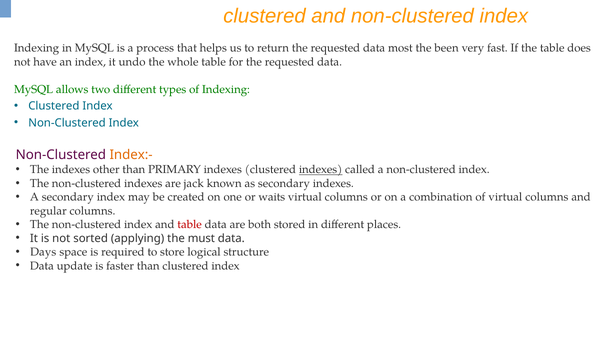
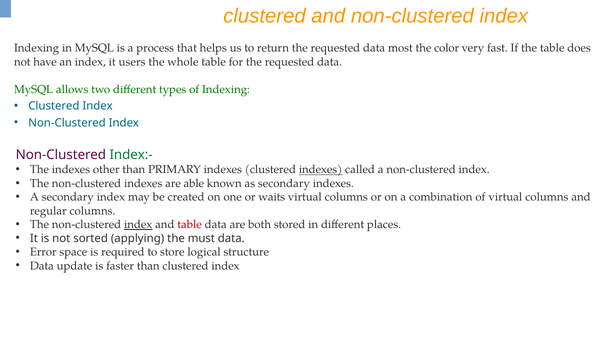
been: been -> color
undo: undo -> users
Index:- colour: orange -> green
jack: jack -> able
index at (138, 224) underline: none -> present
Days: Days -> Error
